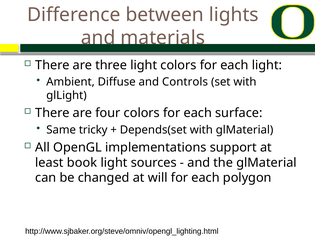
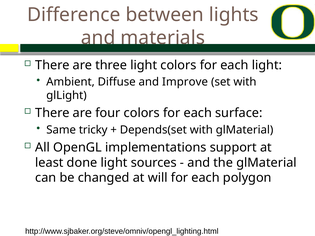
Controls: Controls -> Improve
book: book -> done
